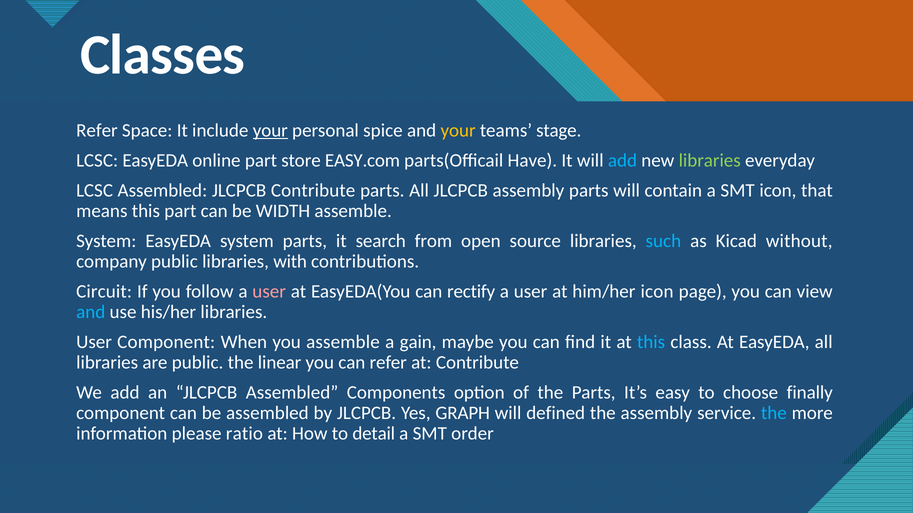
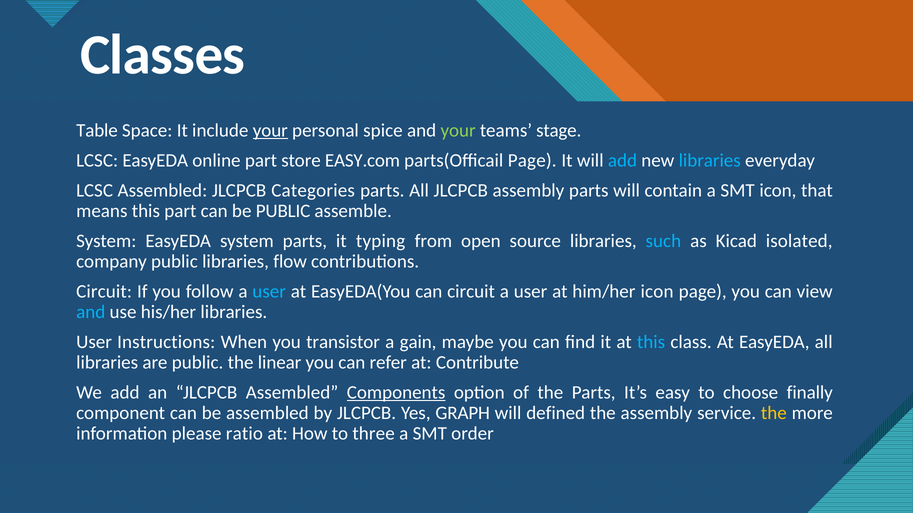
Refer at (97, 130): Refer -> Table
your at (458, 130) colour: yellow -> light green
parts(Officail Have: Have -> Page
libraries at (710, 160) colour: light green -> light blue
JLCPCB Contribute: Contribute -> Categories
be WIDTH: WIDTH -> PUBLIC
search: search -> typing
without: without -> isolated
with: with -> flow
user at (269, 292) colour: pink -> light blue
can rectify: rectify -> circuit
User Component: Component -> Instructions
you assemble: assemble -> transistor
Components underline: none -> present
the at (774, 413) colour: light blue -> yellow
detail: detail -> three
